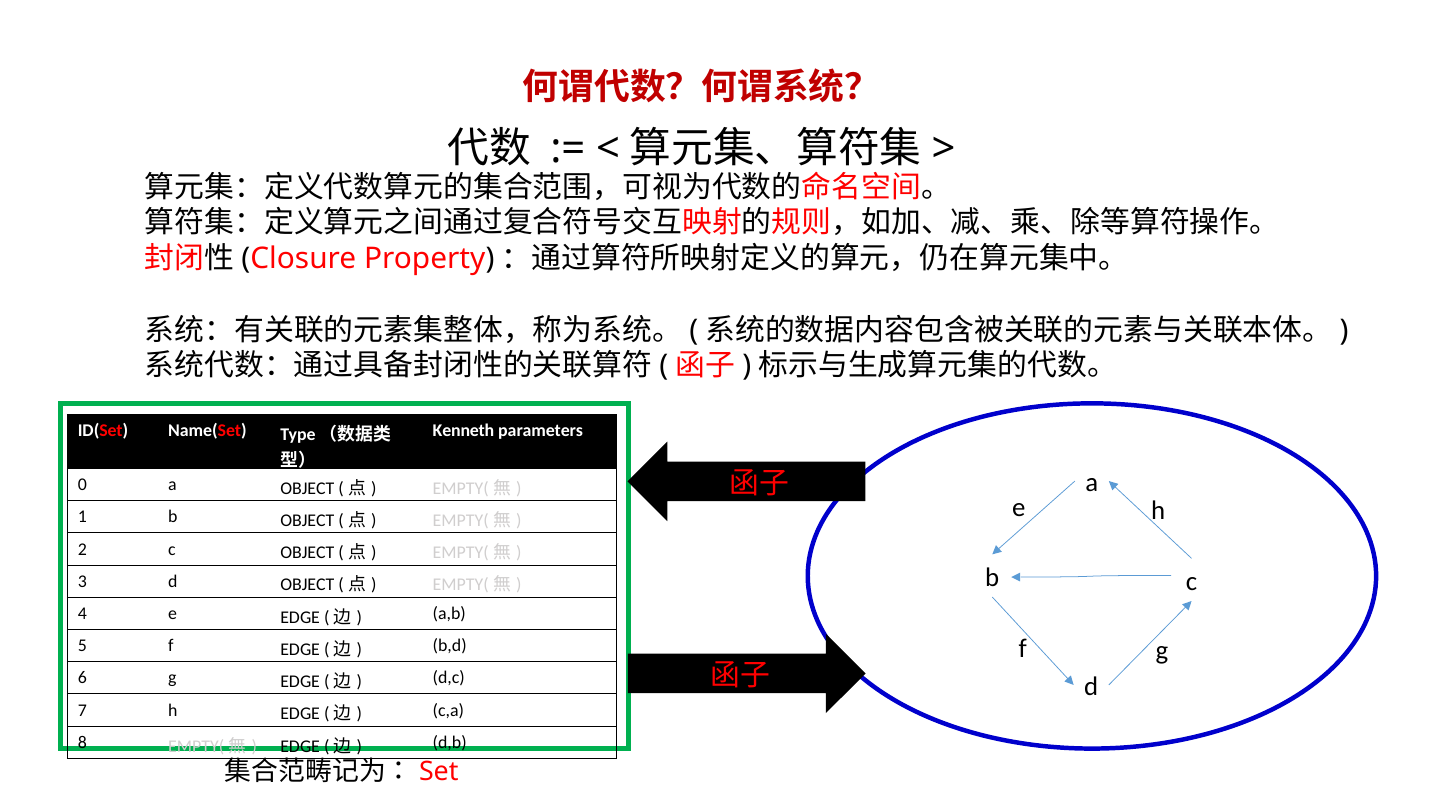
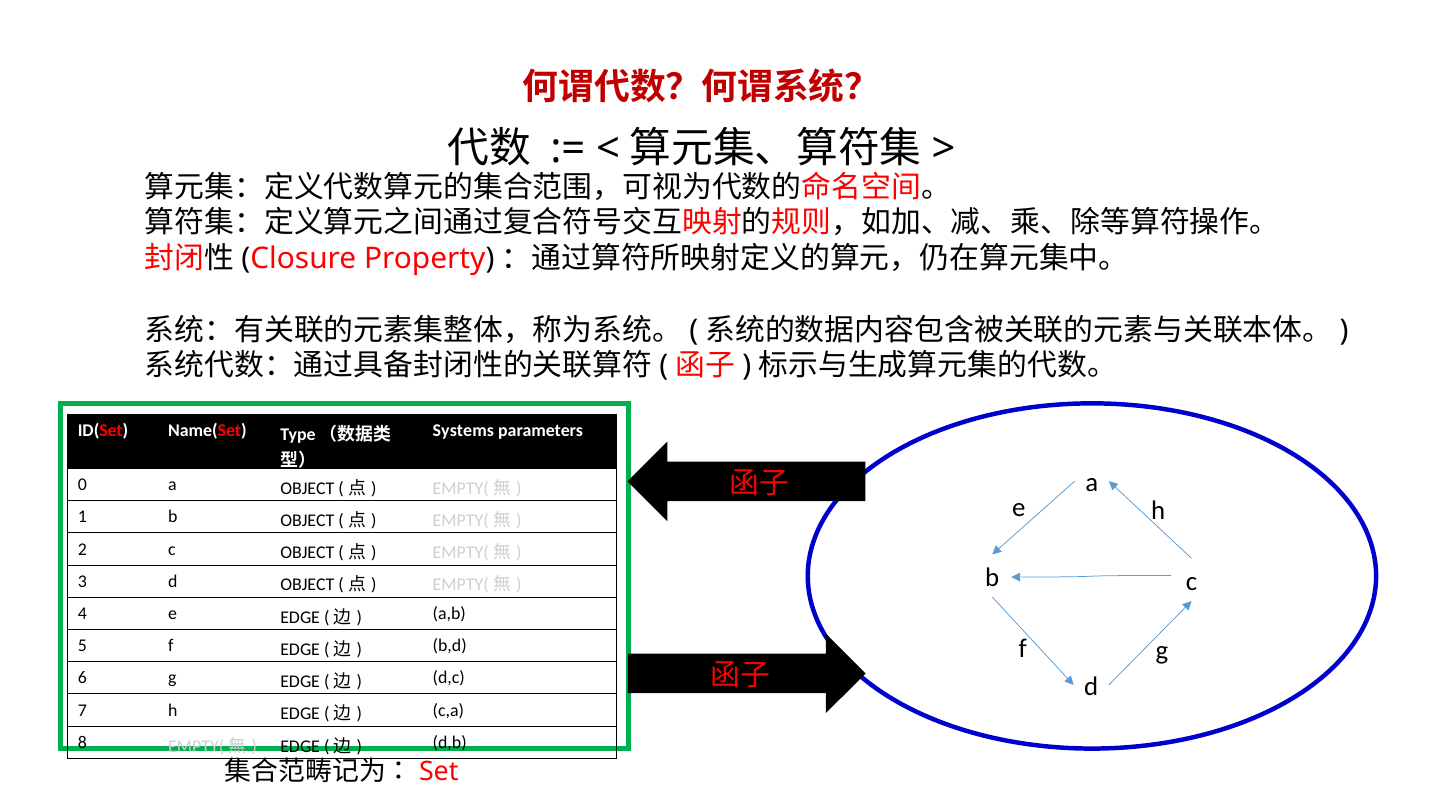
Kenneth: Kenneth -> Systems
